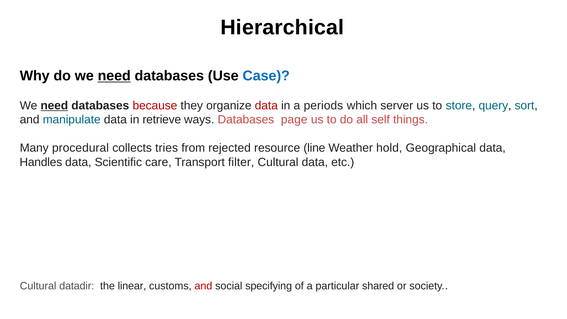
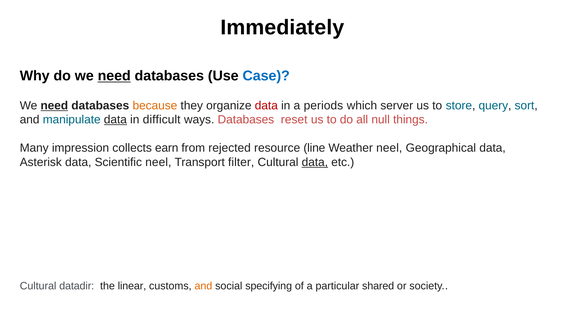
Hierarchical: Hierarchical -> Immediately
because colour: red -> orange
data at (115, 120) underline: none -> present
retrieve: retrieve -> difficult
page: page -> reset
self: self -> null
procedural: procedural -> impression
tries: tries -> earn
Weather hold: hold -> neel
Handles: Handles -> Asterisk
Scientific care: care -> neel
data at (315, 162) underline: none -> present
and at (203, 286) colour: red -> orange
